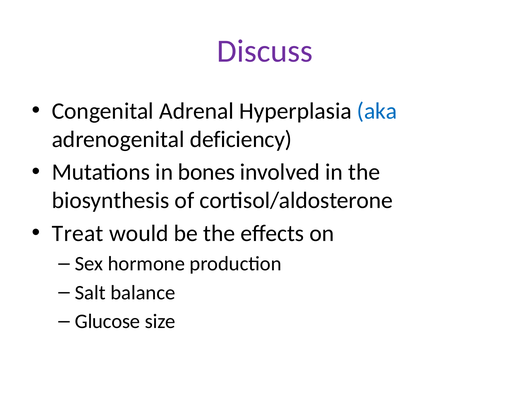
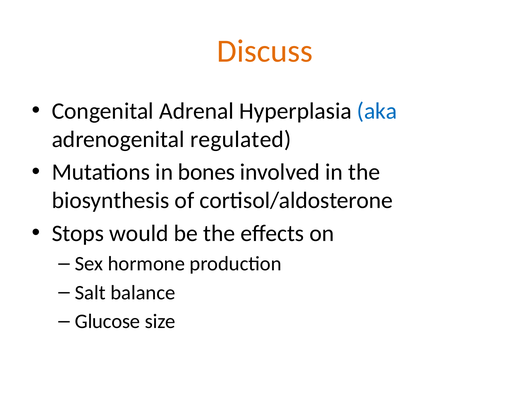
Discuss colour: purple -> orange
deficiency: deficiency -> regulated
Treat: Treat -> Stops
